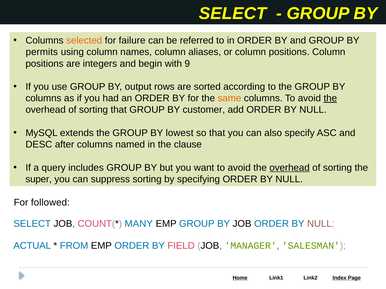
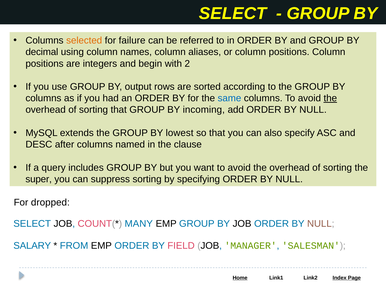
permits: permits -> decimal
9: 9 -> 2
same colour: orange -> blue
customer: customer -> incoming
overhead at (290, 168) underline: present -> none
followed: followed -> dropped
ACTUAL: ACTUAL -> SALARY
